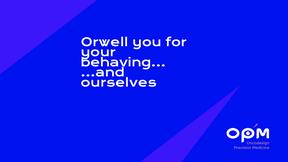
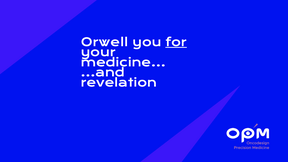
for underline: none -> present
behaving…: behaving… -> medicine…
ourselves: ourselves -> revelation
